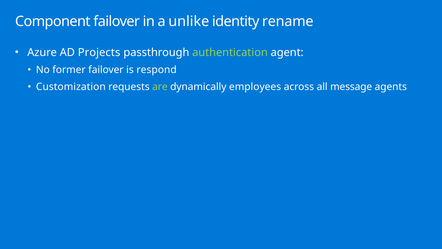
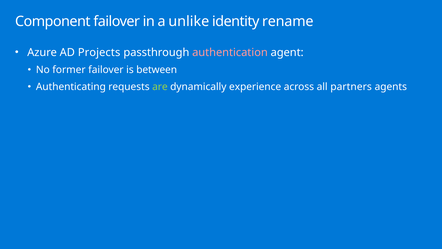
authentication colour: light green -> pink
respond: respond -> between
Customization: Customization -> Authenticating
employees: employees -> experience
message: message -> partners
